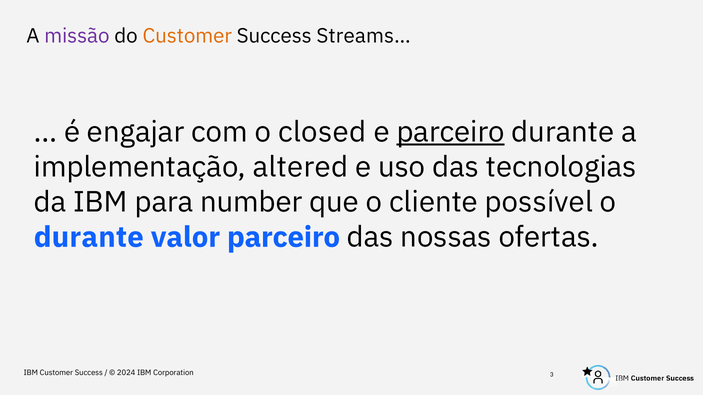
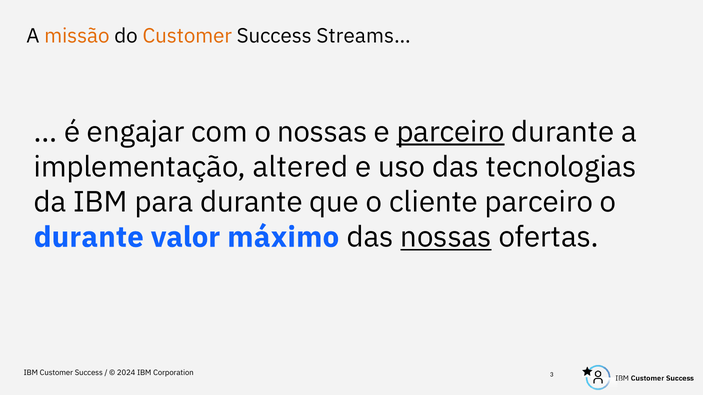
missão colour: purple -> orange
o closed: closed -> nossas
para number: number -> durante
cliente possível: possível -> parceiro
valor parceiro: parceiro -> máximo
nossas at (446, 237) underline: none -> present
